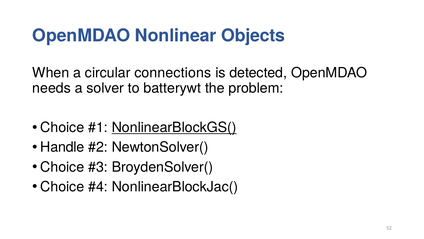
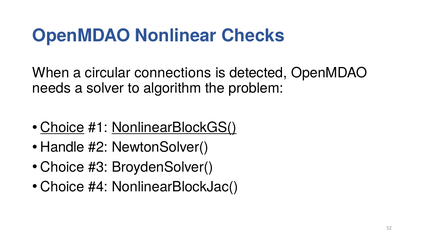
Objects: Objects -> Checks
batterywt: batterywt -> algorithm
Choice at (62, 127) underline: none -> present
